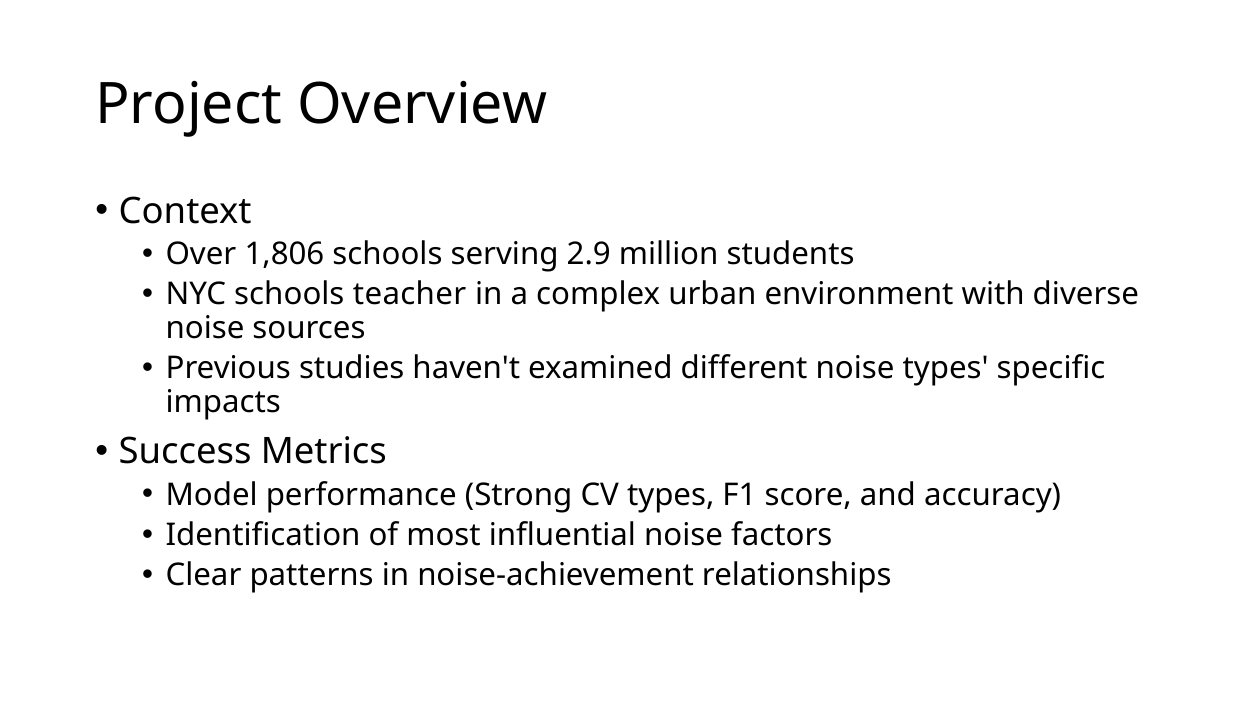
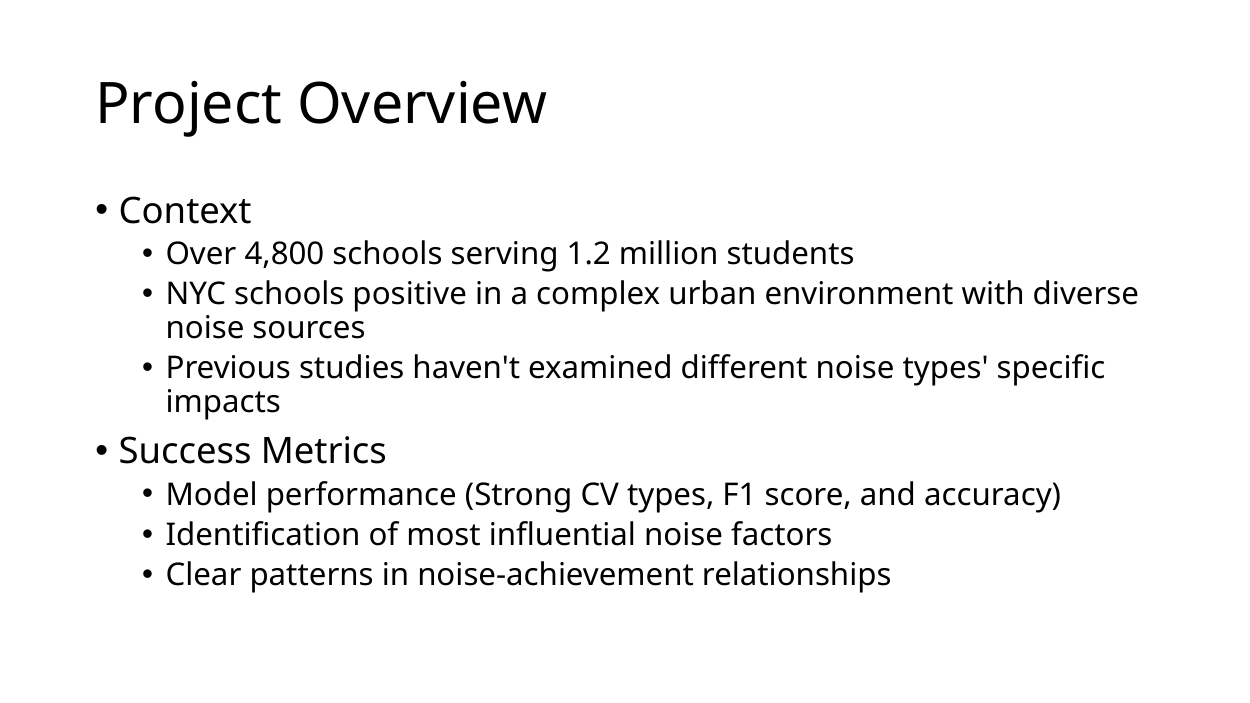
1,806: 1,806 -> 4,800
2.9: 2.9 -> 1.2
teacher: teacher -> positive
